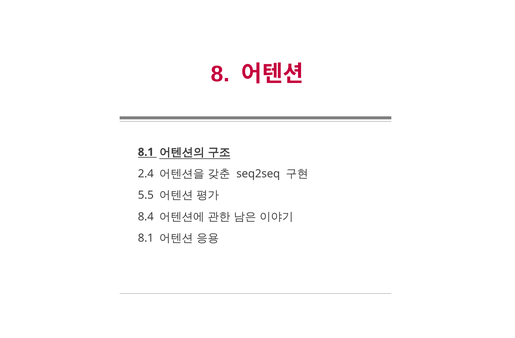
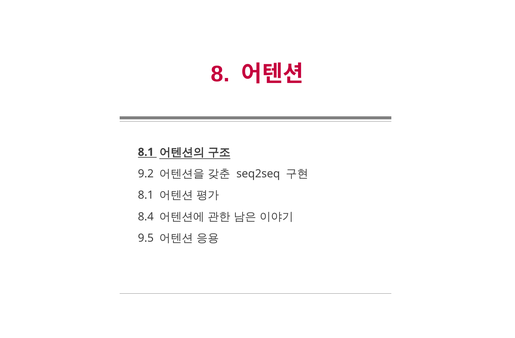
2.4: 2.4 -> 9.2
5.5 at (146, 195): 5.5 -> 8.1
8.1 at (146, 238): 8.1 -> 9.5
